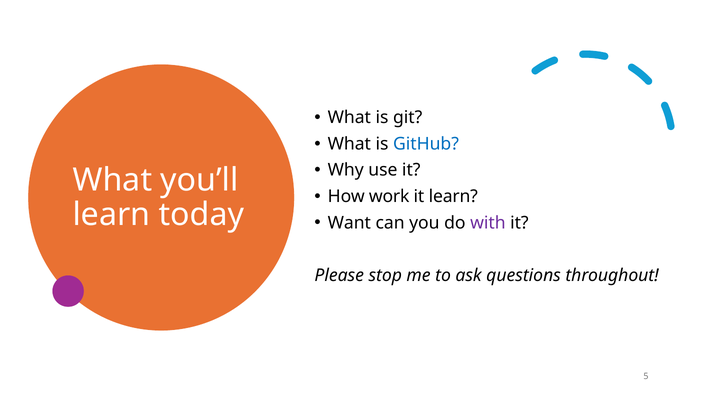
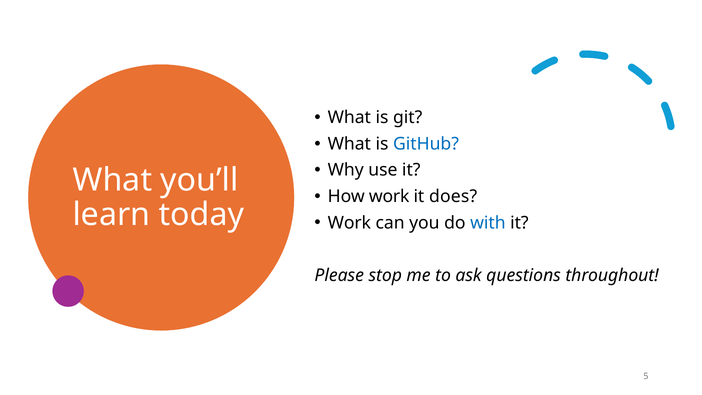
it learn: learn -> does
Want at (349, 223): Want -> Work
with colour: purple -> blue
